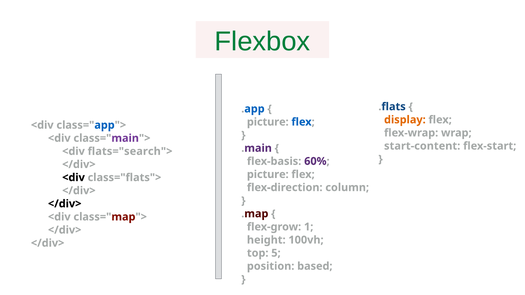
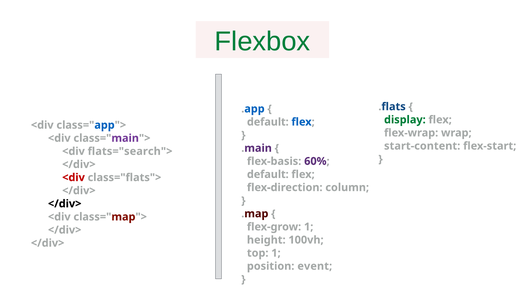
display colour: orange -> green
picture at (268, 122): picture -> default
picture at (268, 175): picture -> default
<div at (74, 178) colour: black -> red
top 5: 5 -> 1
based: based -> event
